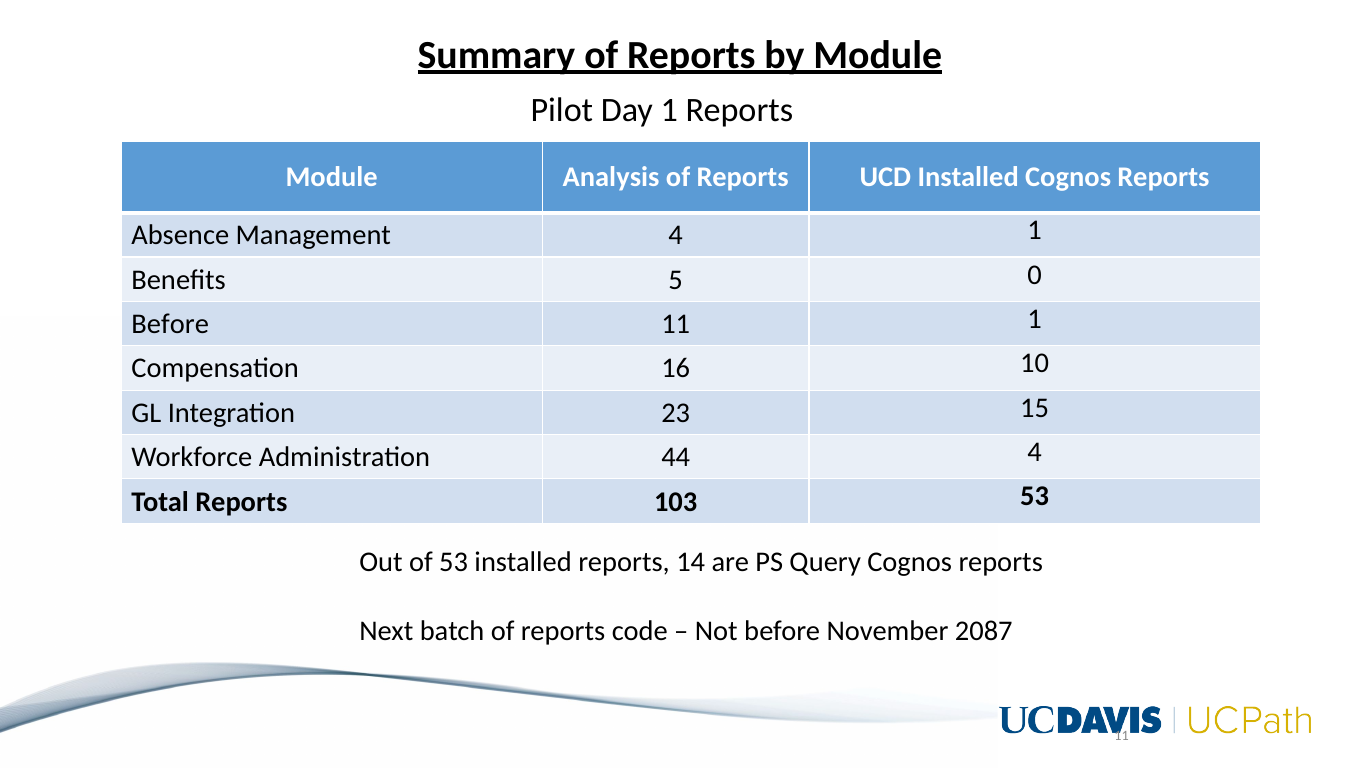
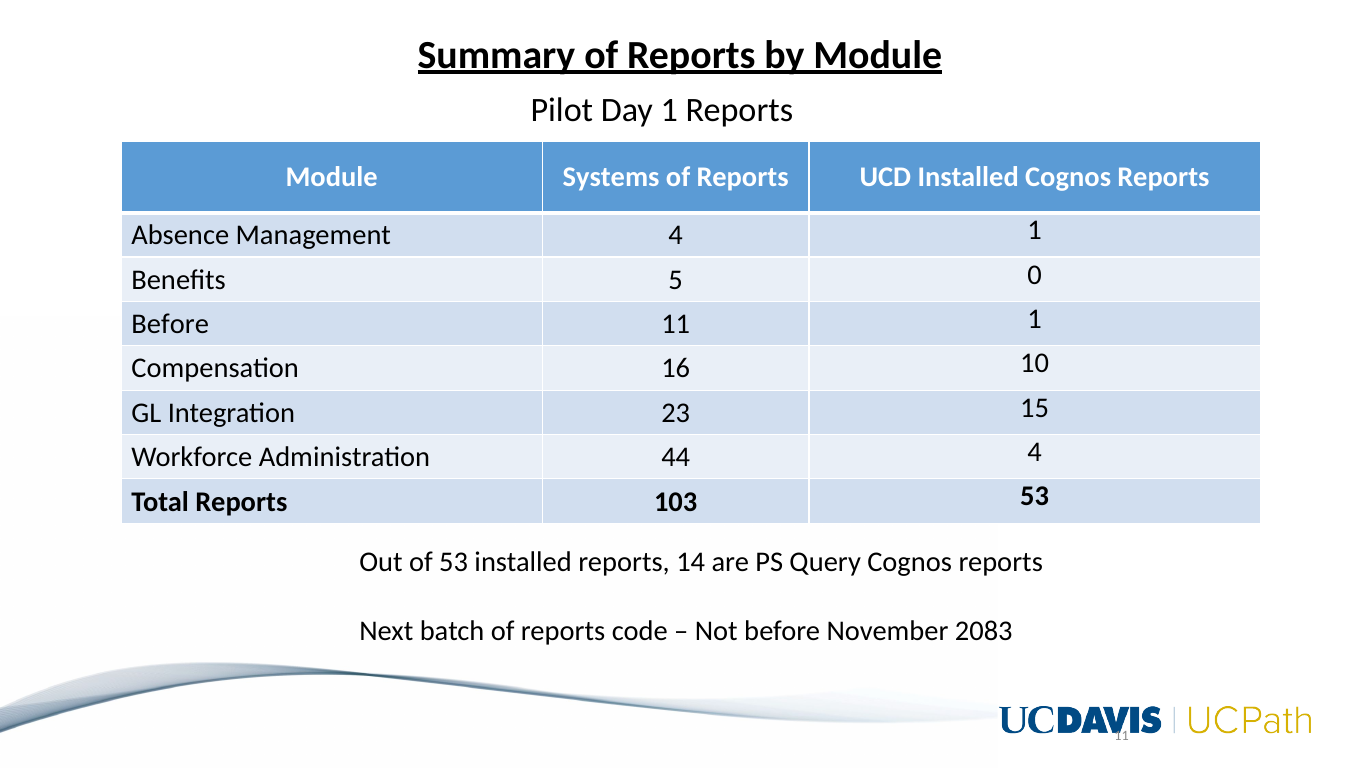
Analysis: Analysis -> Systems
2087: 2087 -> 2083
